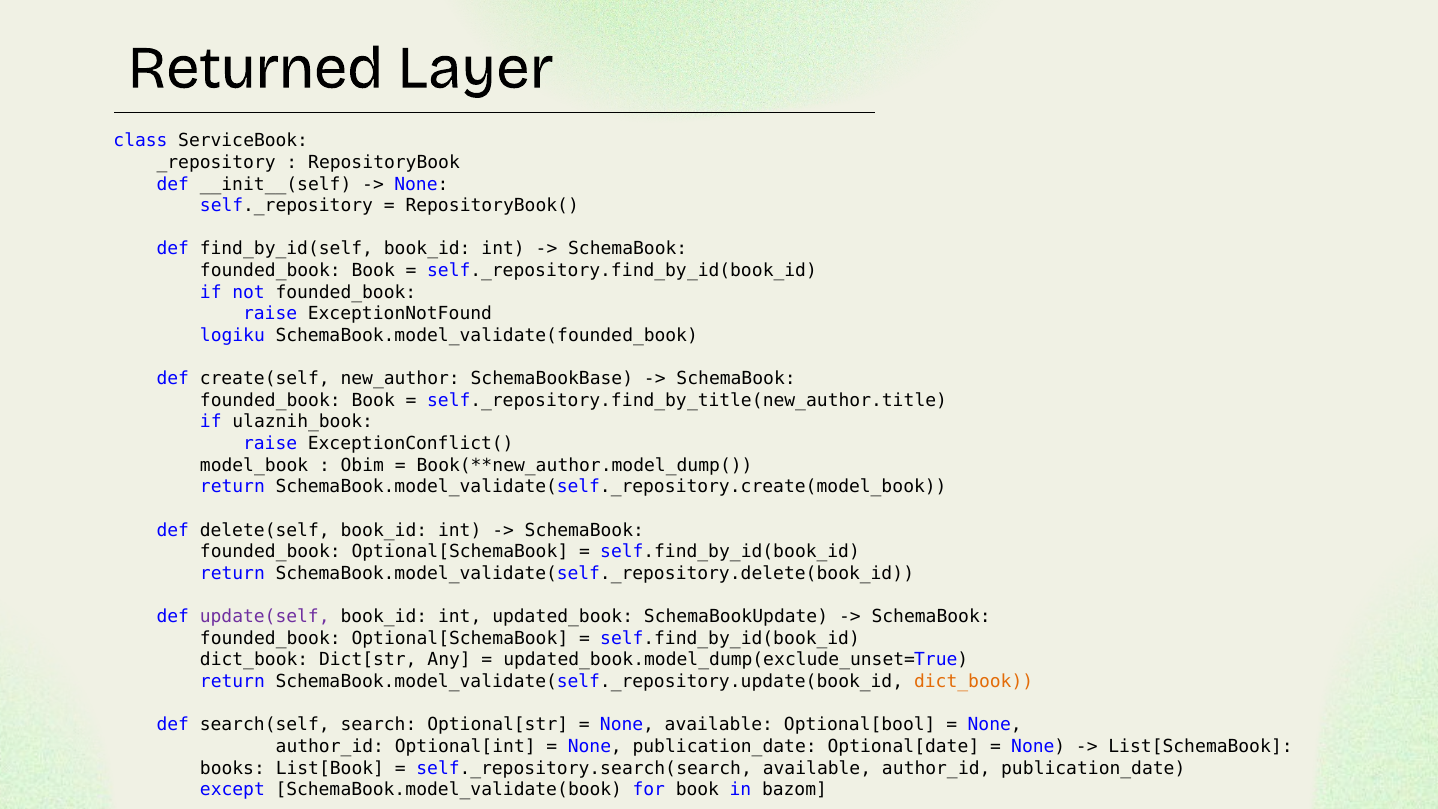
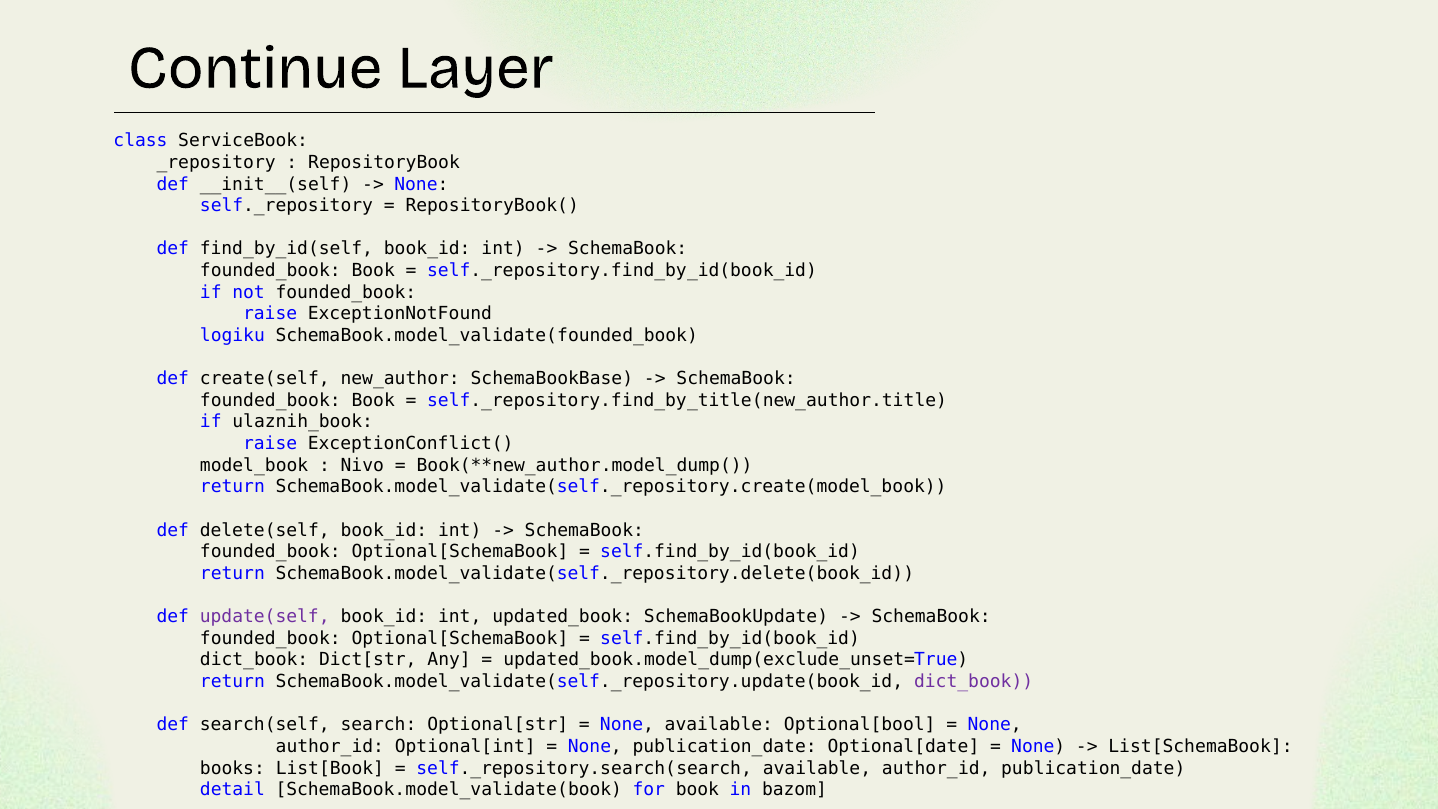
Returned: Returned -> Continue
Obim: Obim -> Nivo
dict_book at (974, 681) colour: orange -> purple
except: except -> detail
